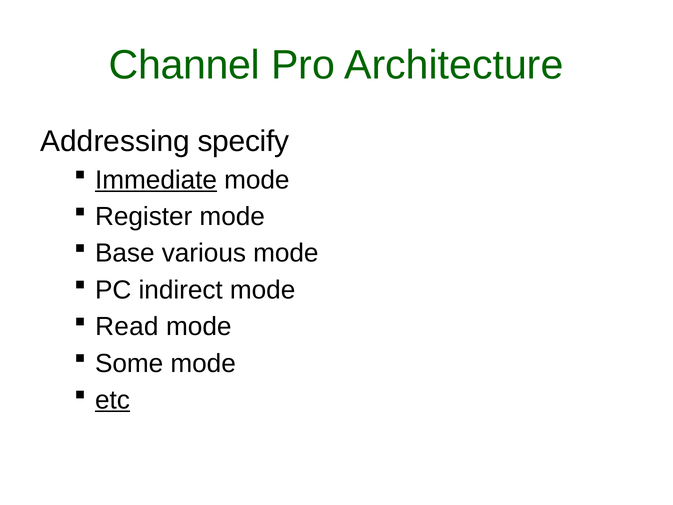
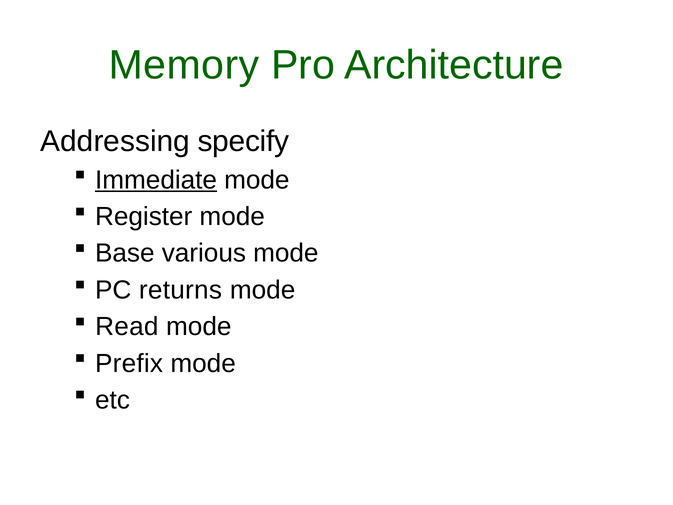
Channel: Channel -> Memory
indirect: indirect -> returns
Some: Some -> Prefix
etc underline: present -> none
